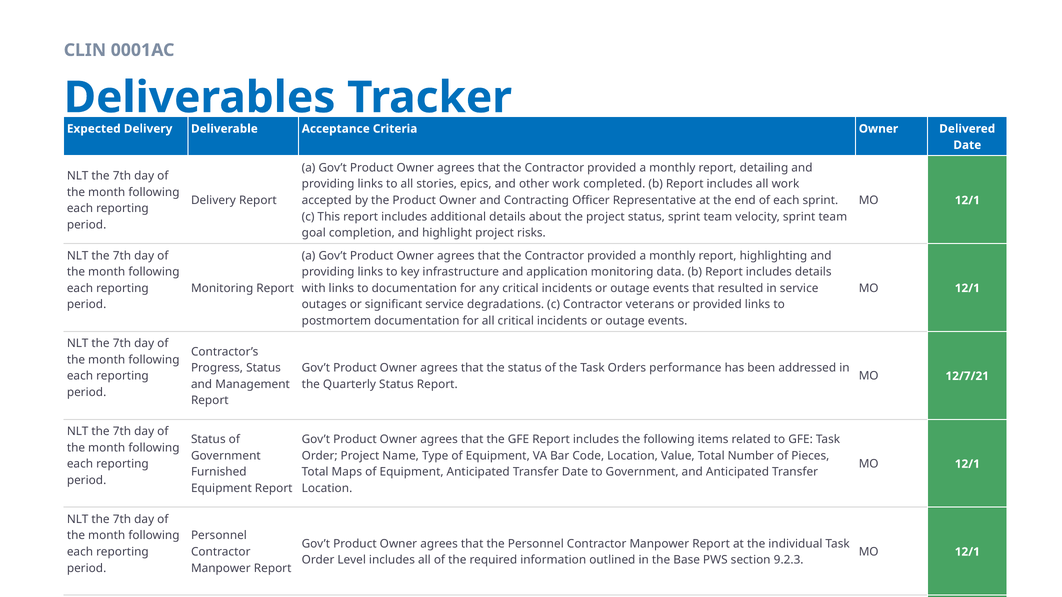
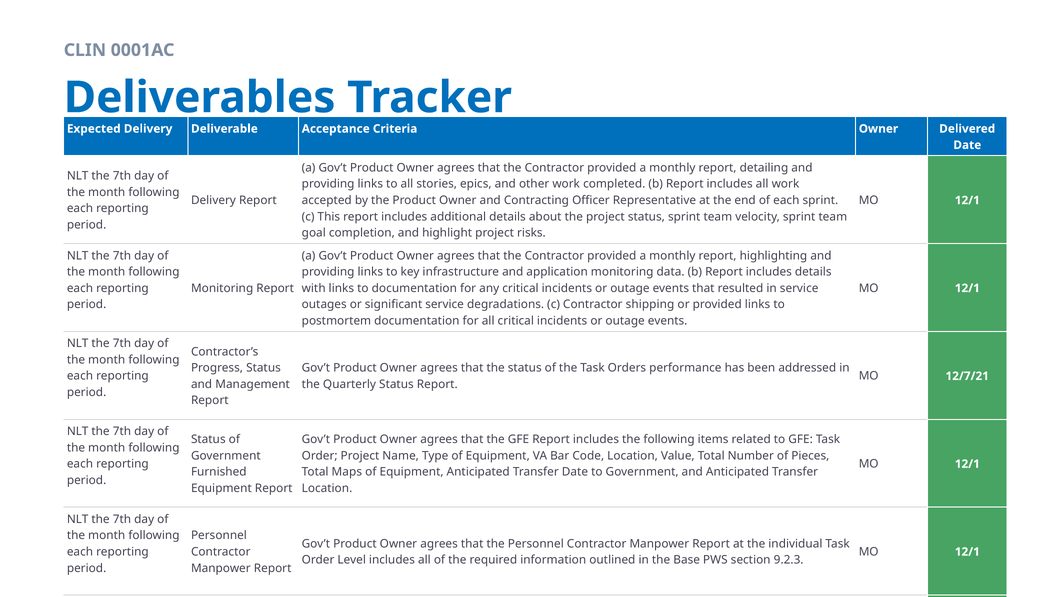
veterans: veterans -> shipping
